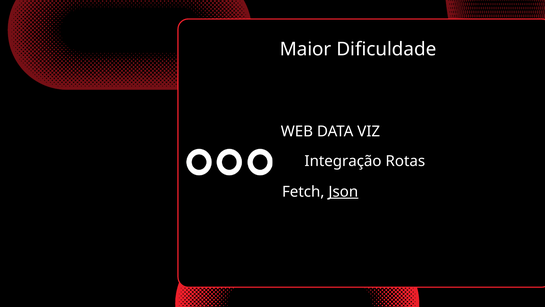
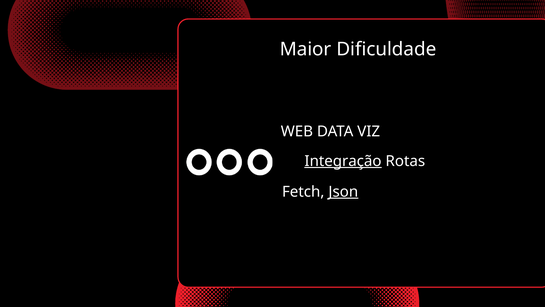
Integração underline: none -> present
